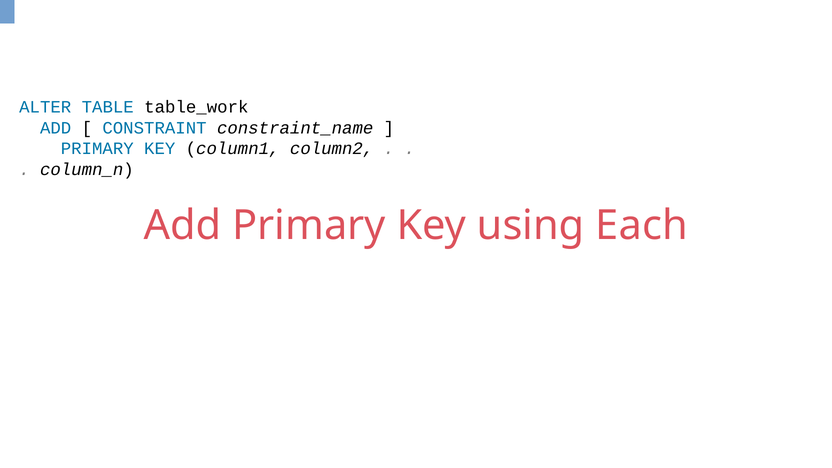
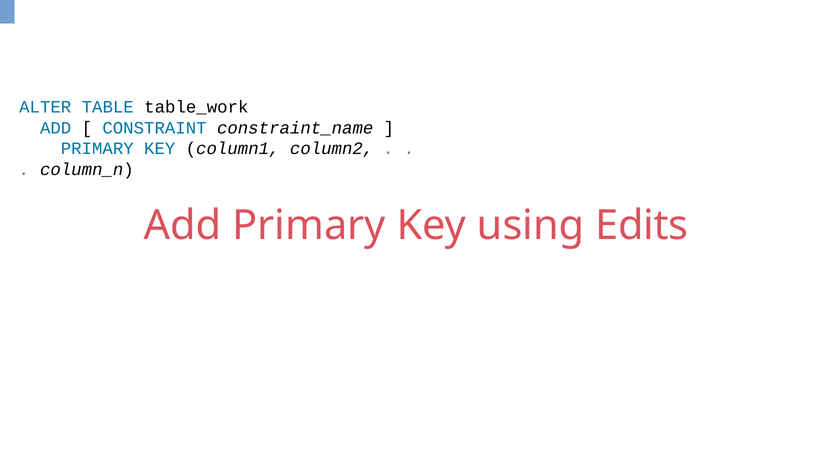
Each: Each -> Edits
